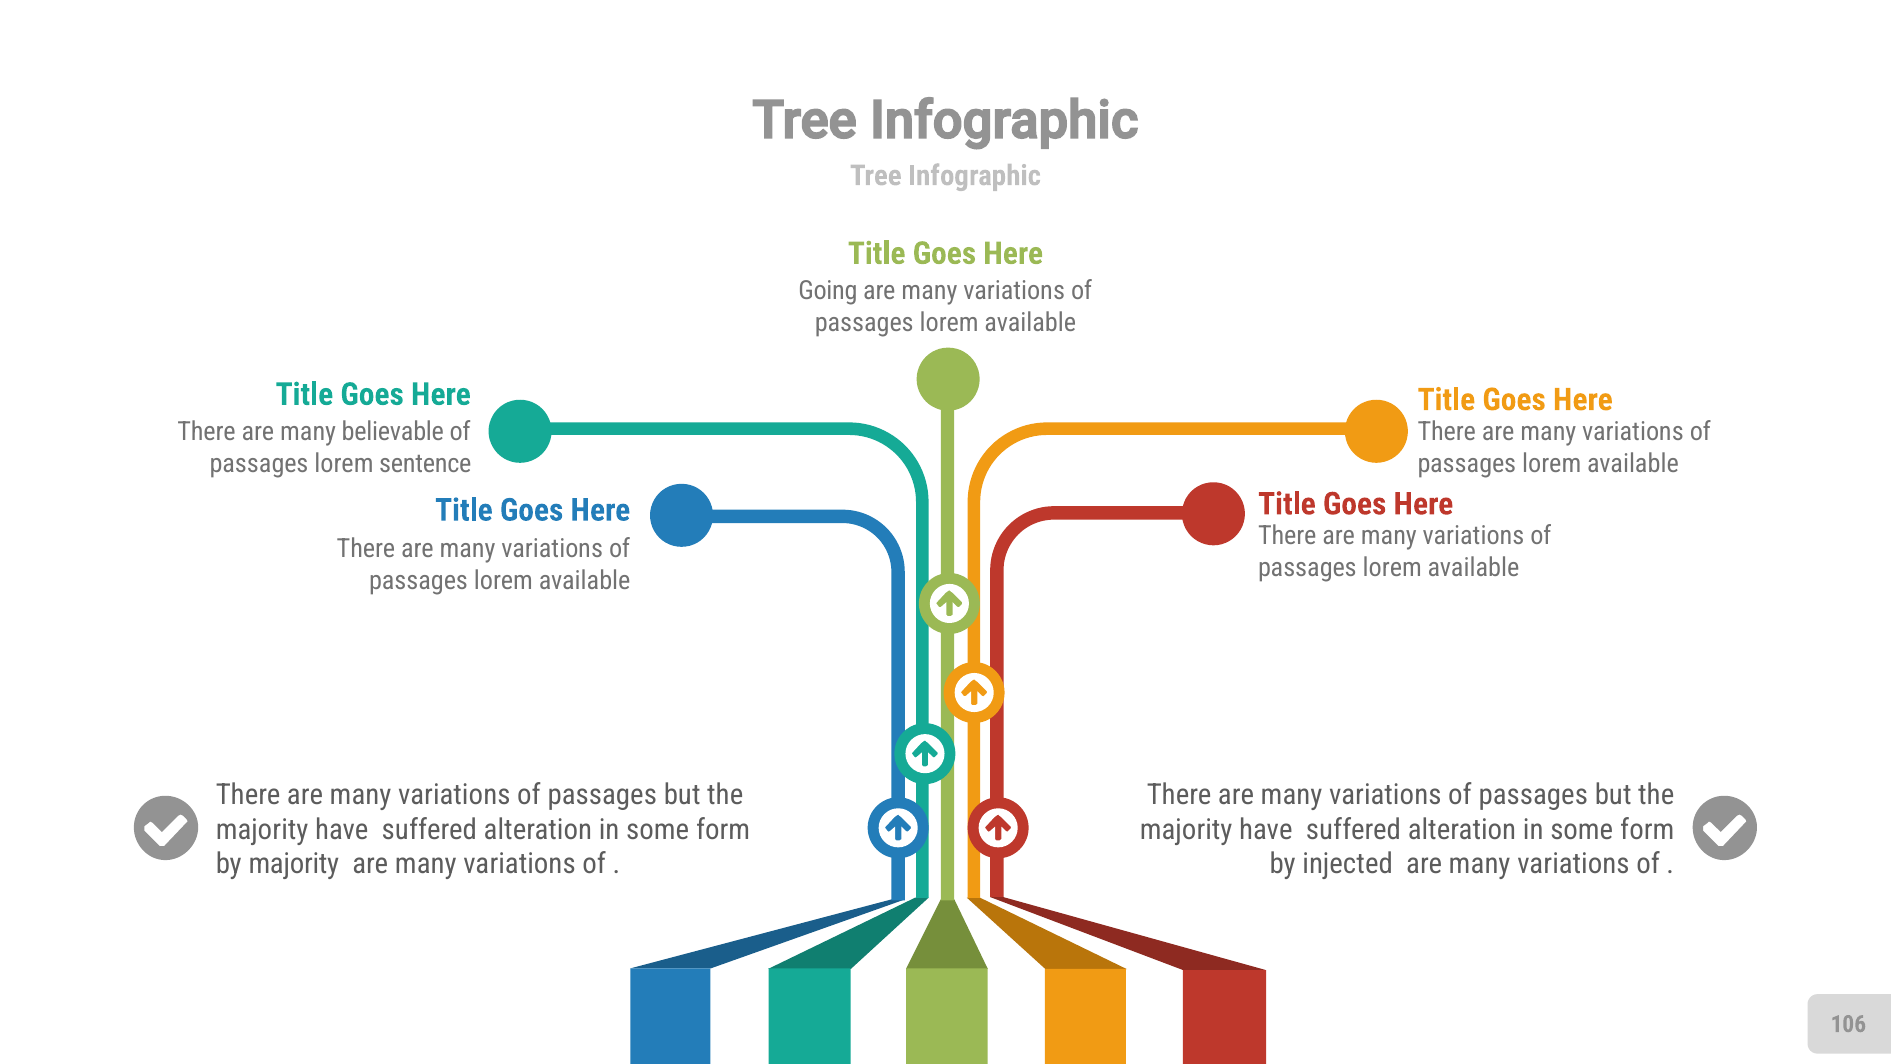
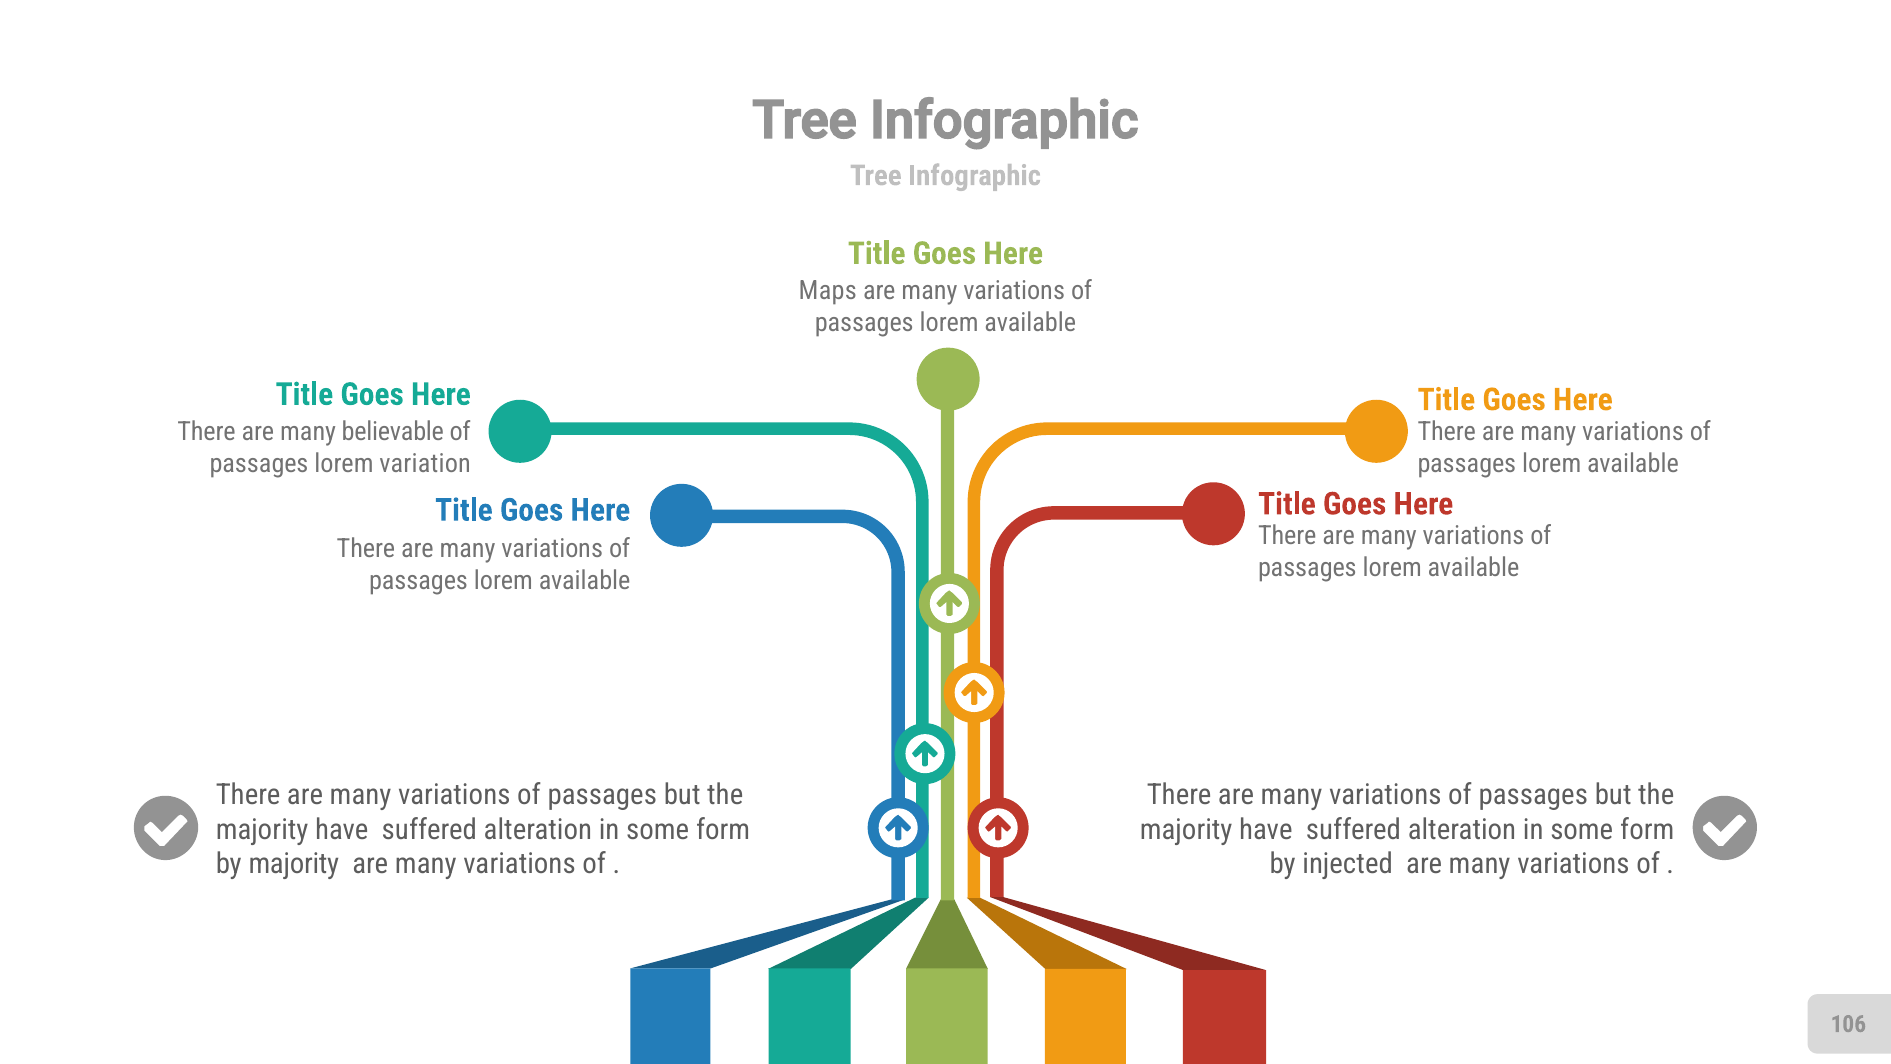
Going: Going -> Maps
sentence: sentence -> variation
